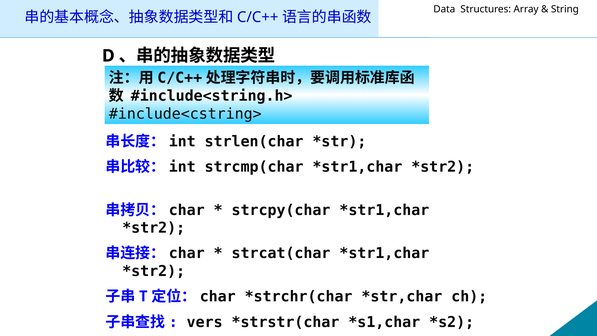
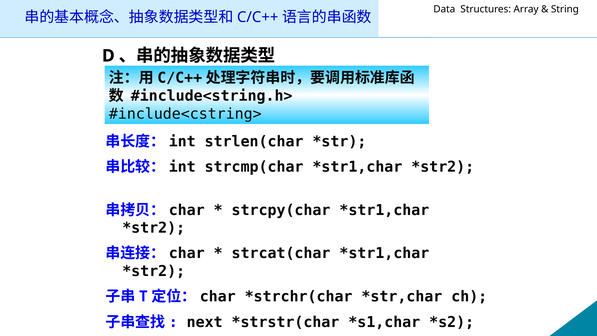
vers: vers -> next
